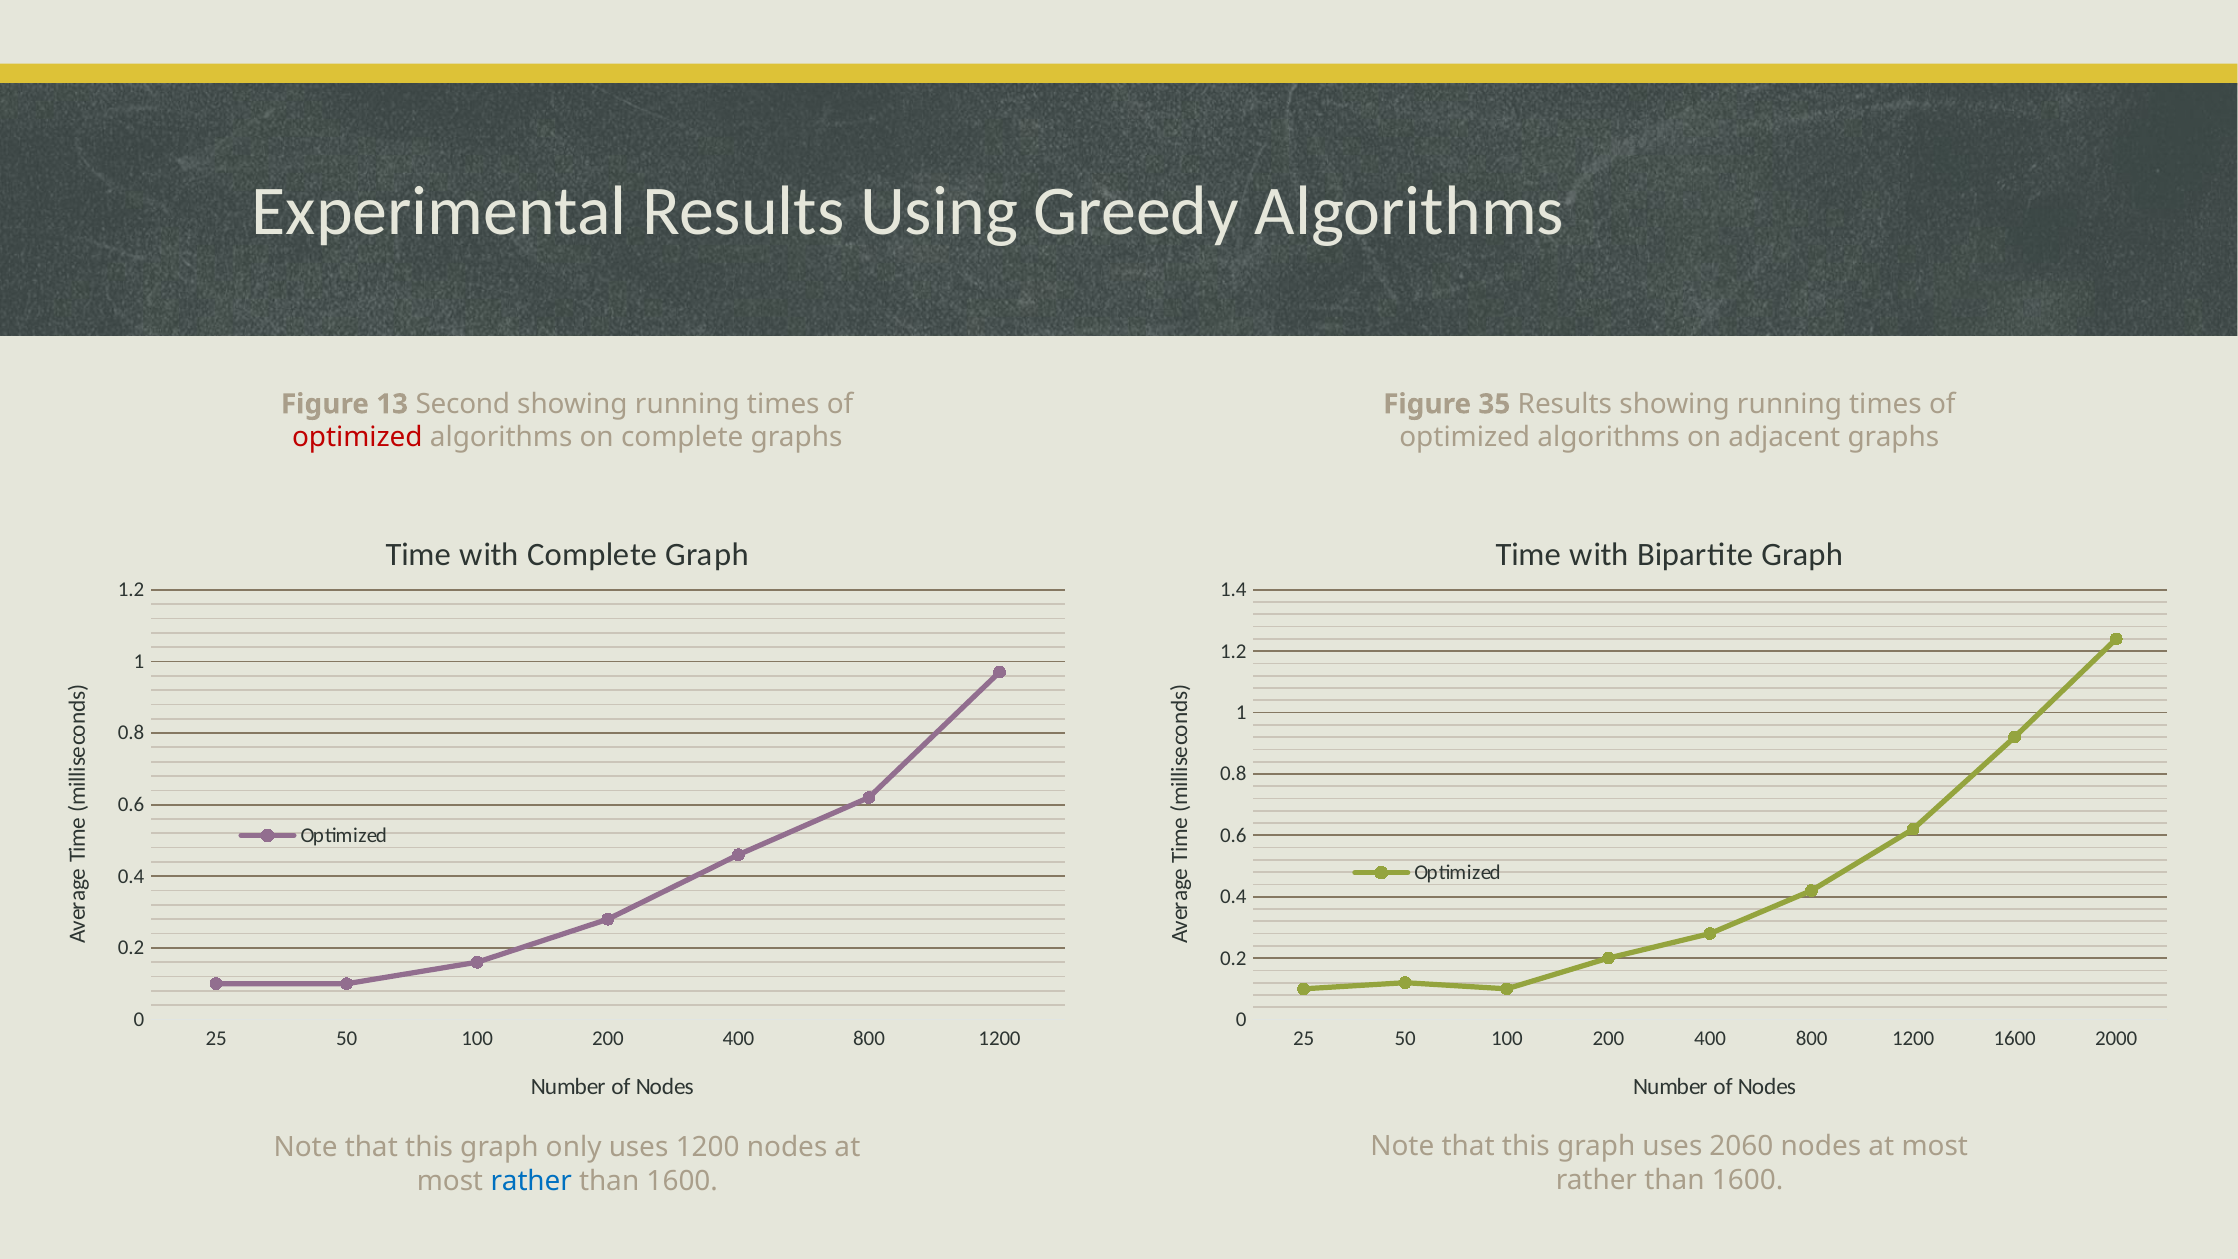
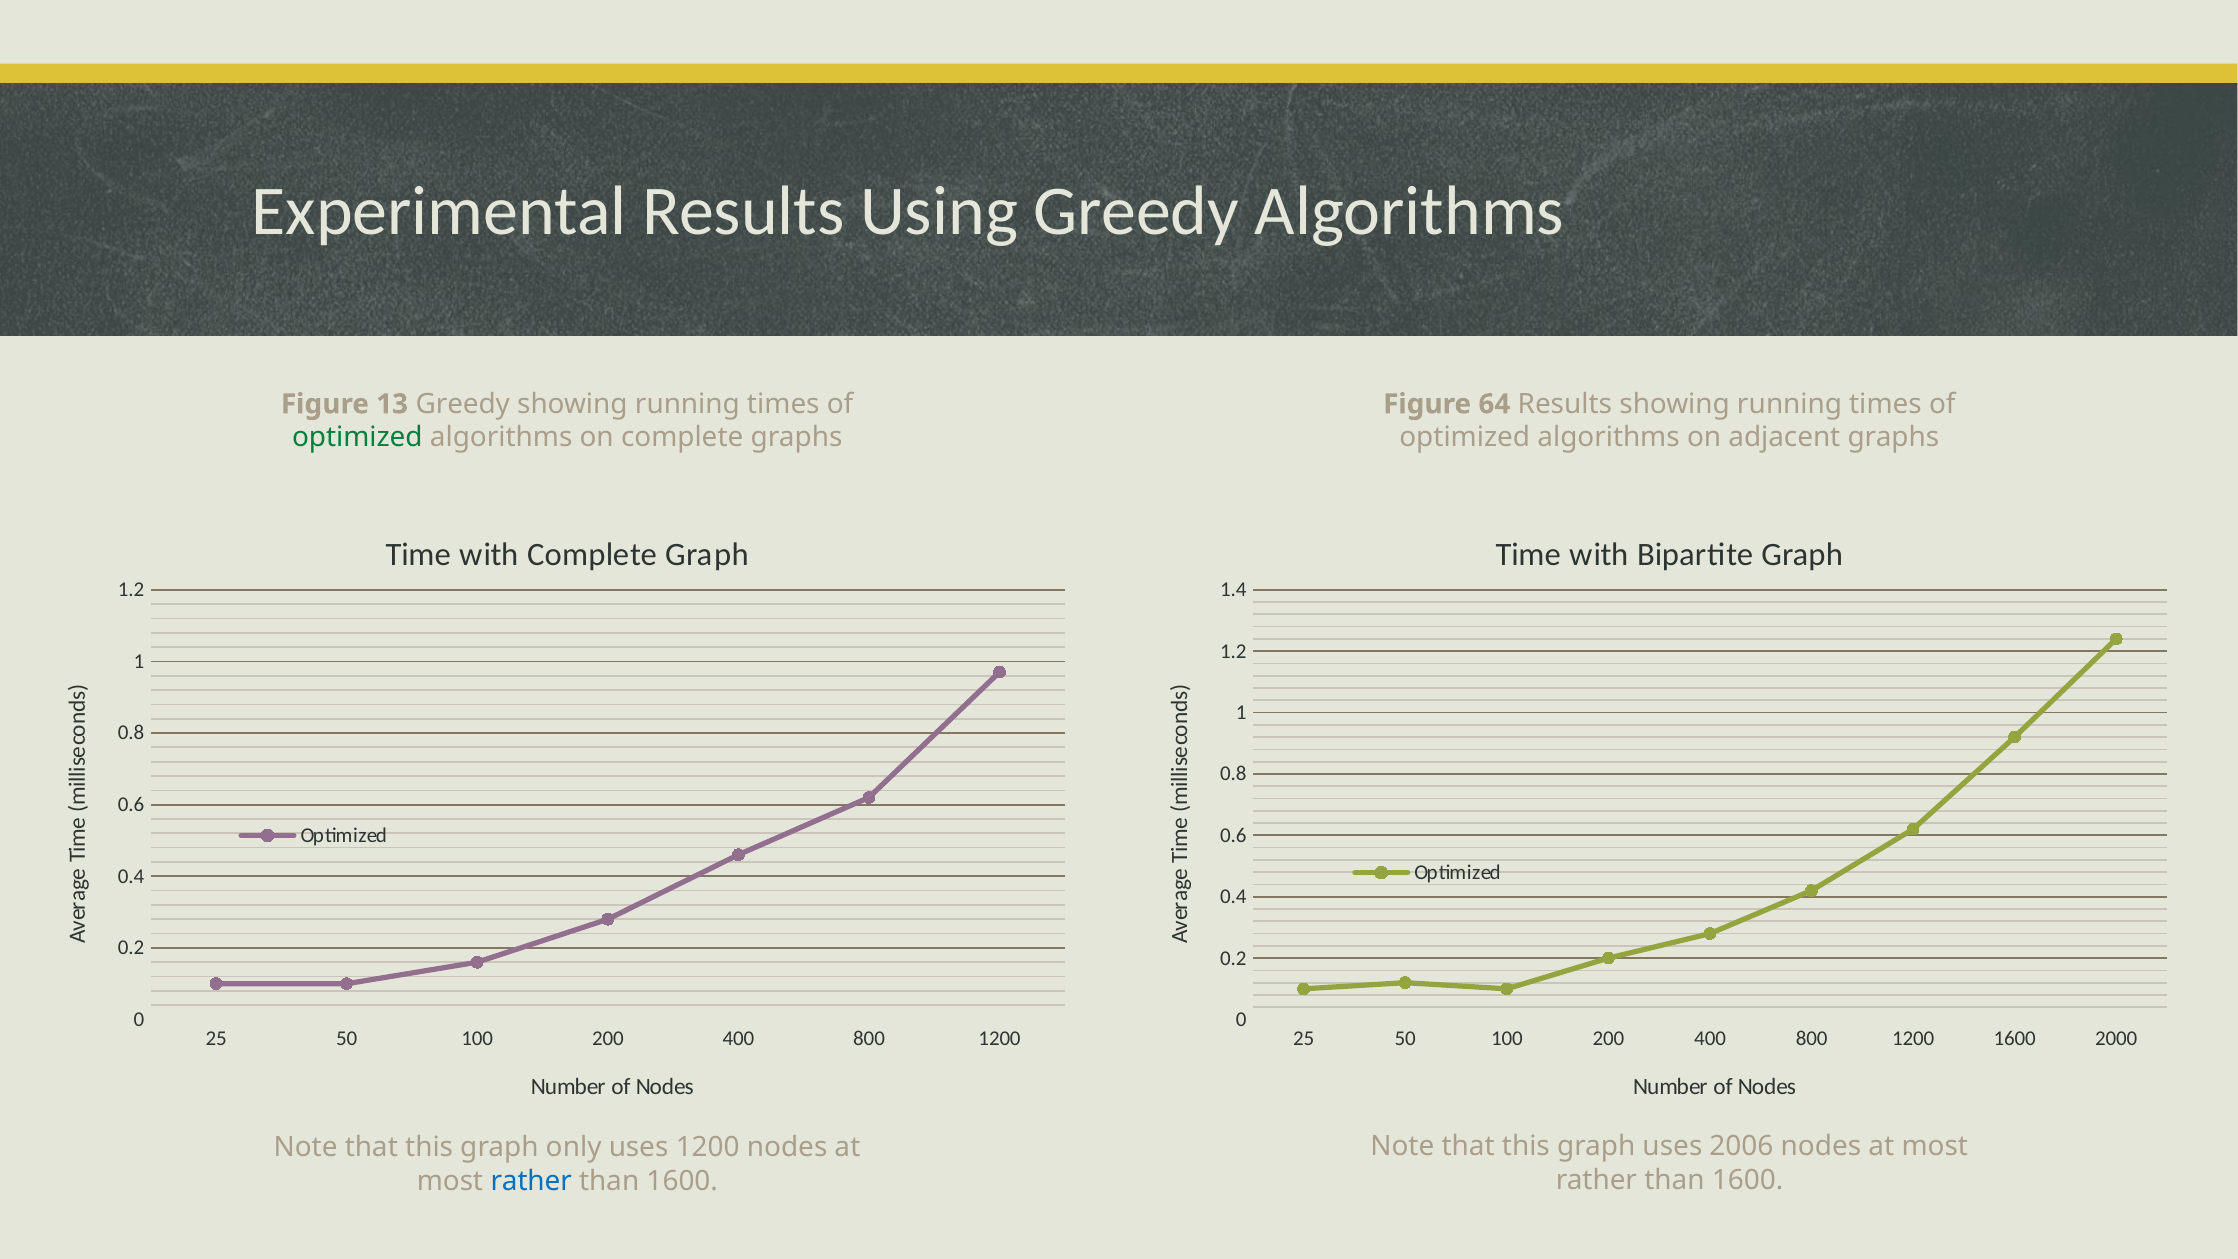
13 Second: Second -> Greedy
35: 35 -> 64
optimized at (357, 438) colour: red -> green
2060: 2060 -> 2006
